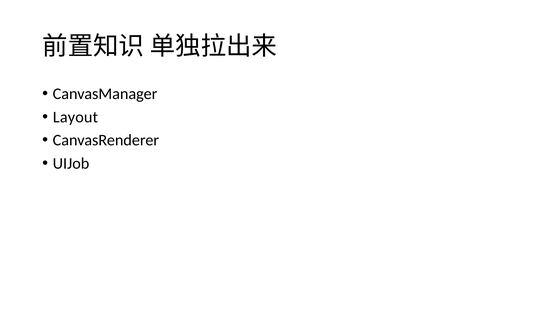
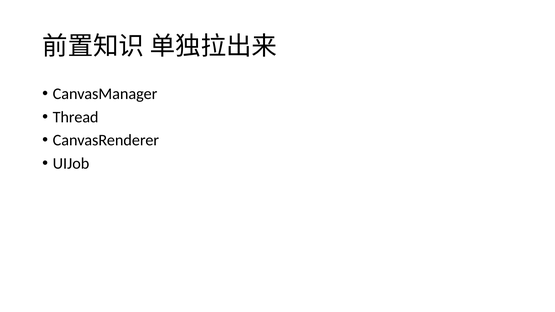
Layout: Layout -> Thread
